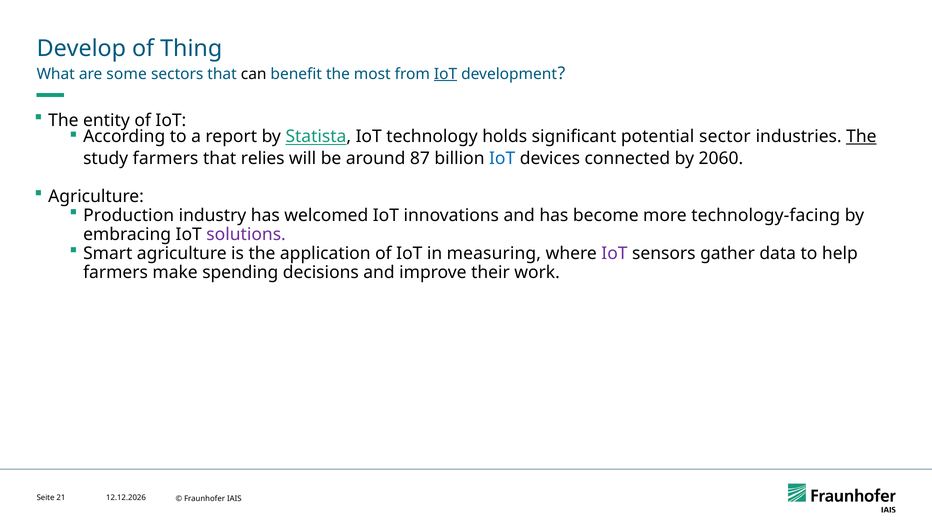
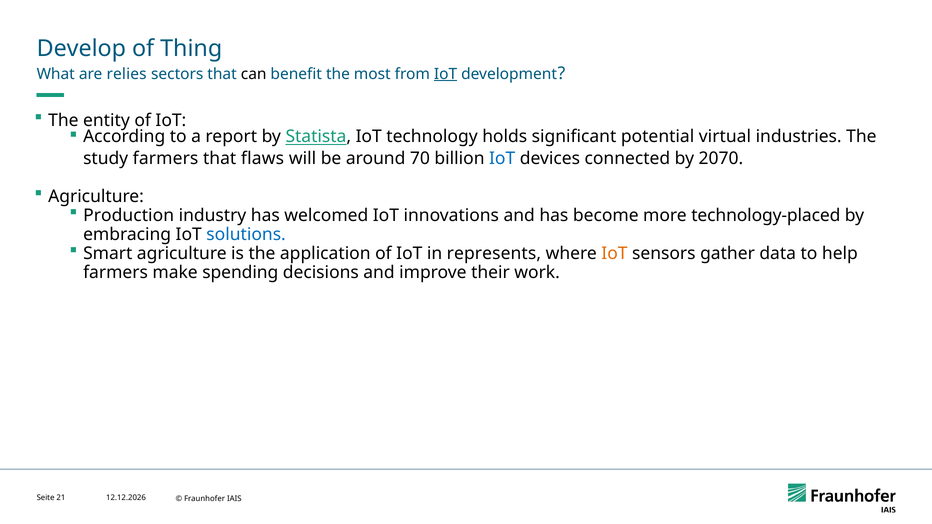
some: some -> relies
sector: sector -> virtual
The at (861, 137) underline: present -> none
relies: relies -> flaws
87: 87 -> 70
2060: 2060 -> 2070
technology-facing: technology-facing -> technology-placed
solutions colour: purple -> blue
measuring: measuring -> represents
IoT at (614, 254) colour: purple -> orange
